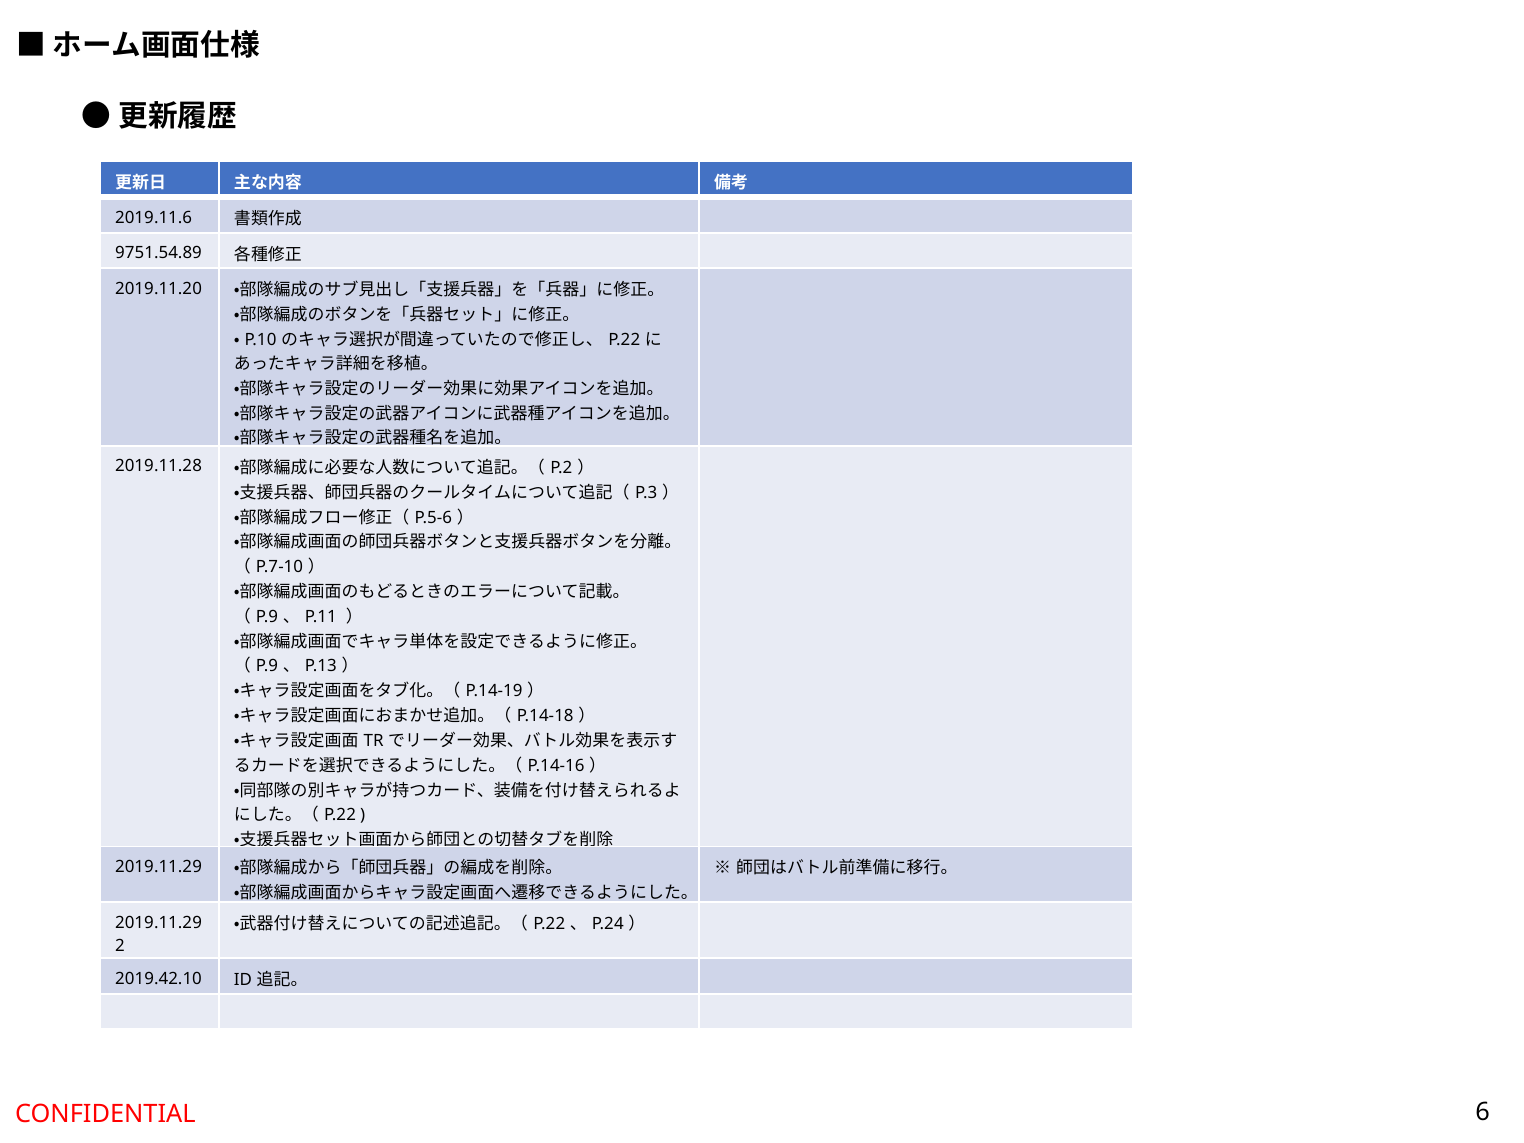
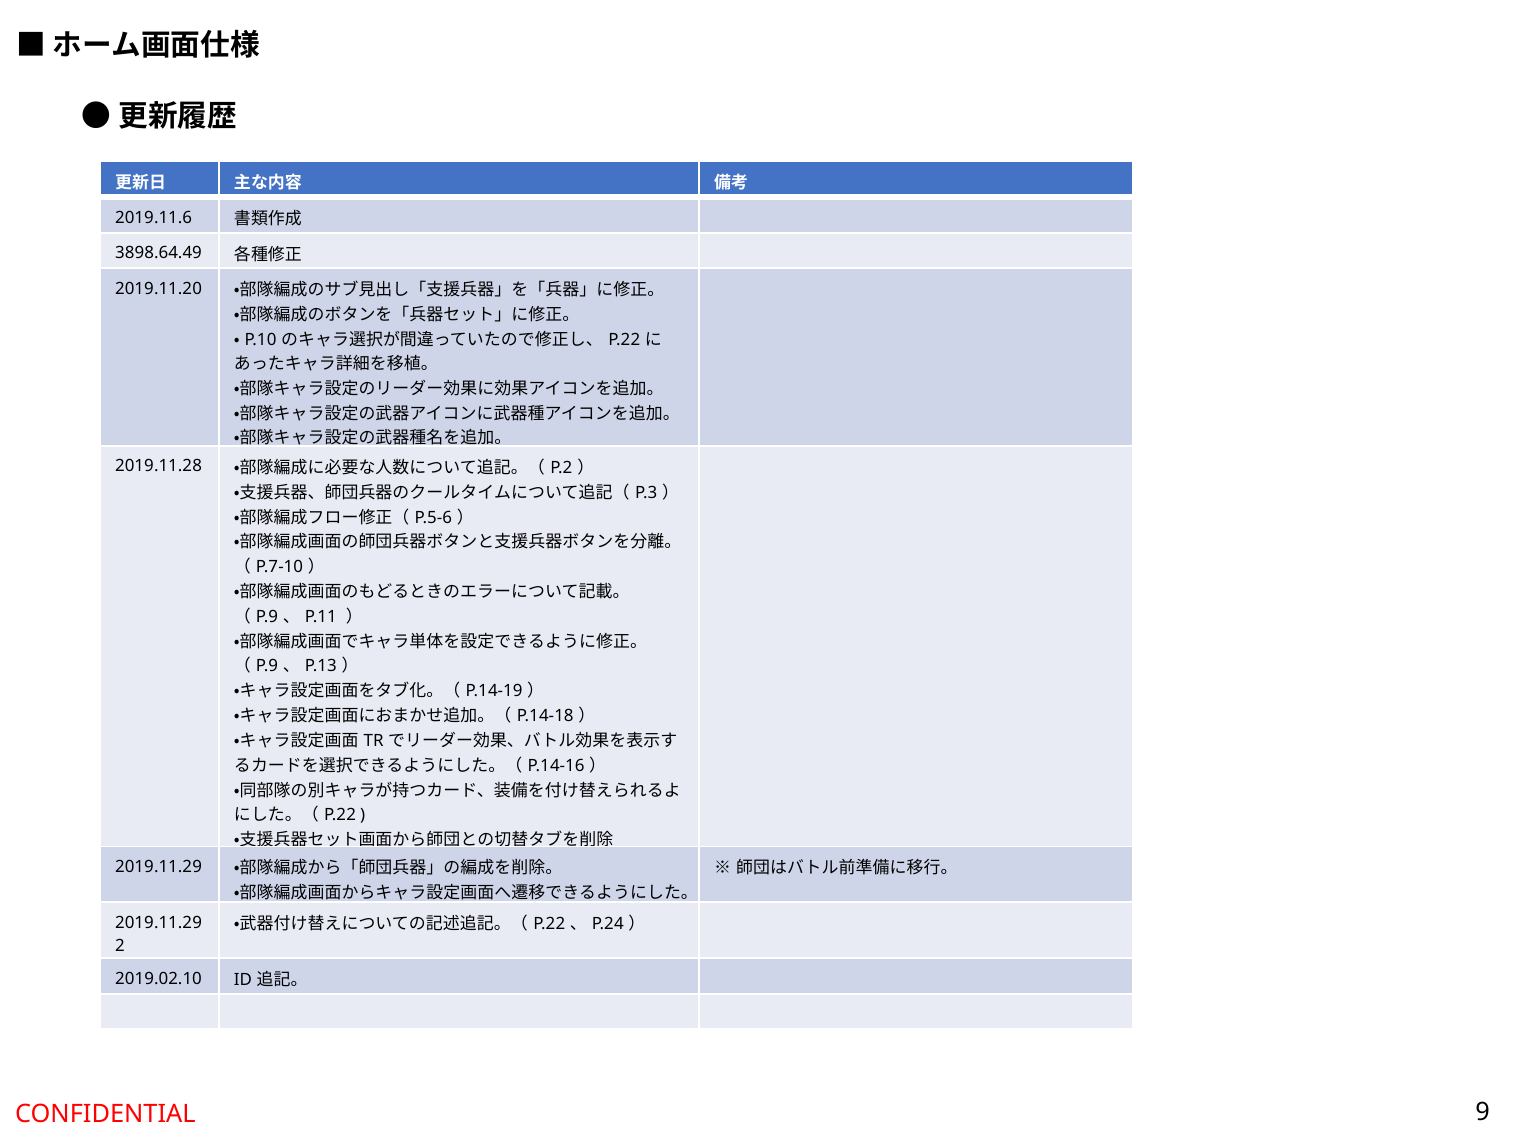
9751.54.89: 9751.54.89 -> 3898.64.49
2019.42.10: 2019.42.10 -> 2019.02.10
6: 6 -> 9
